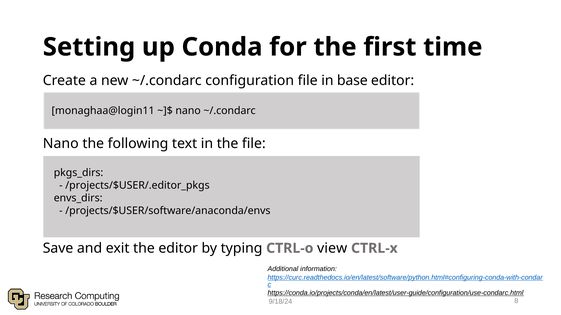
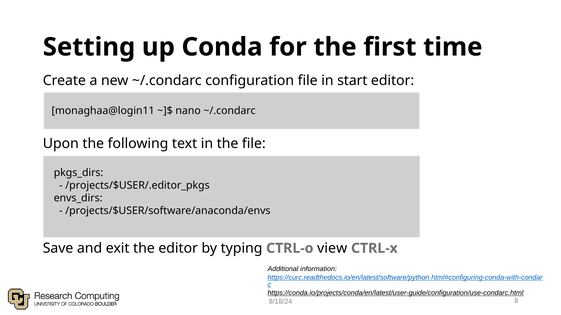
base: base -> start
Nano at (61, 144): Nano -> Upon
